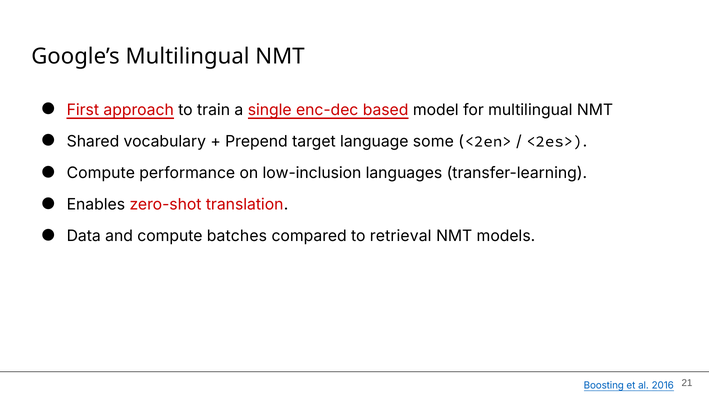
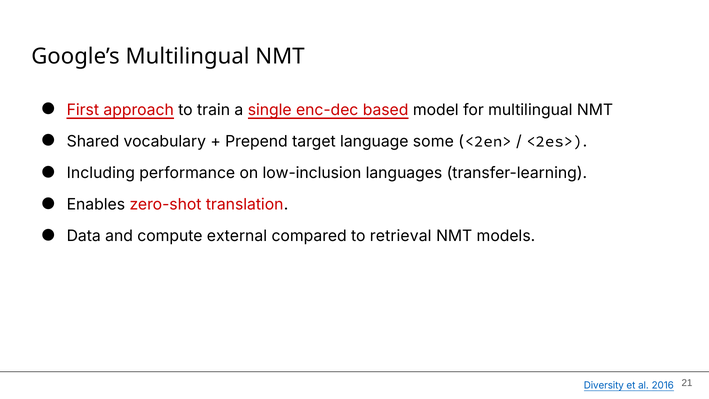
Compute at (101, 173): Compute -> Including
batches: batches -> external
Boosting: Boosting -> Diversity
